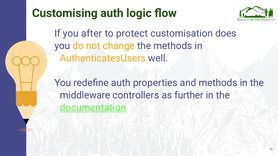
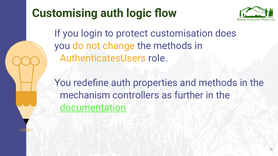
after: after -> login
well: well -> role
middleware: middleware -> mechanism
